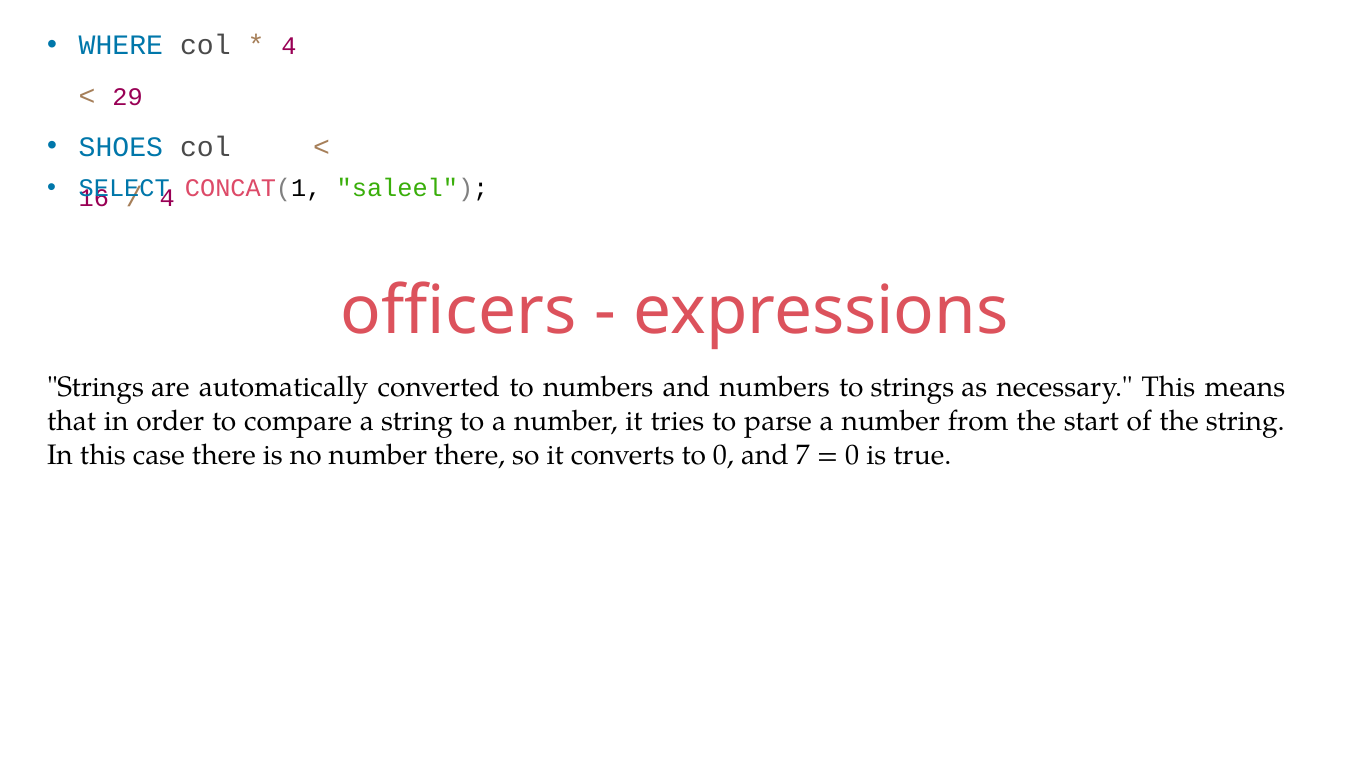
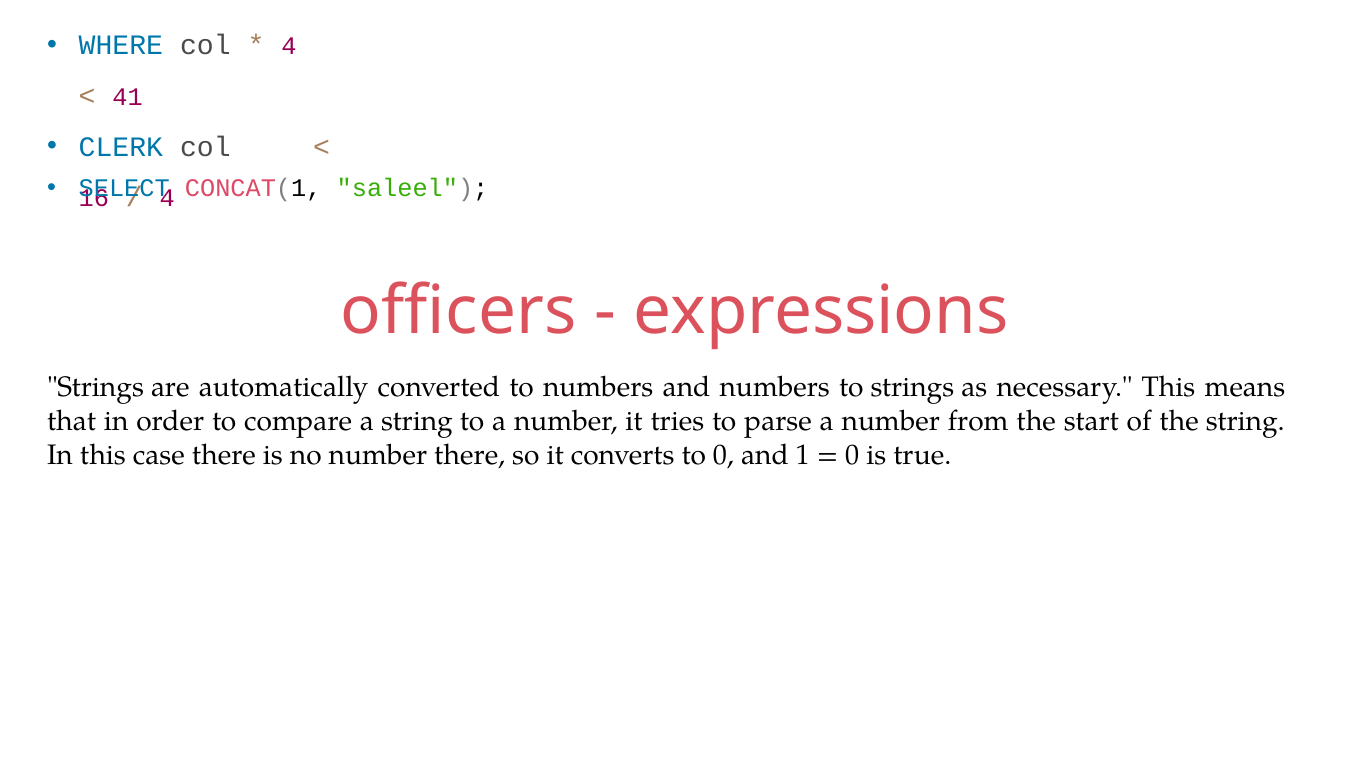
29: 29 -> 41
SHOES: SHOES -> CLERK
7: 7 -> 1
